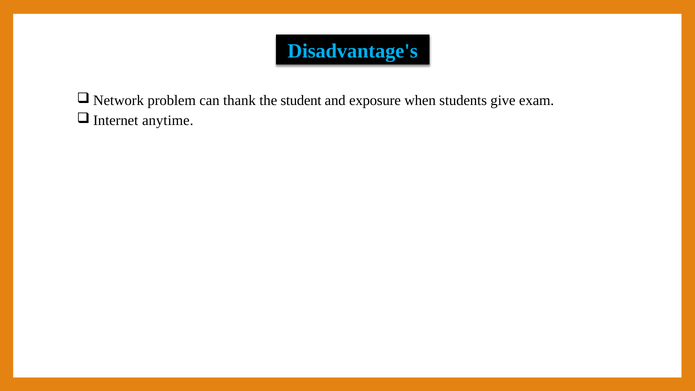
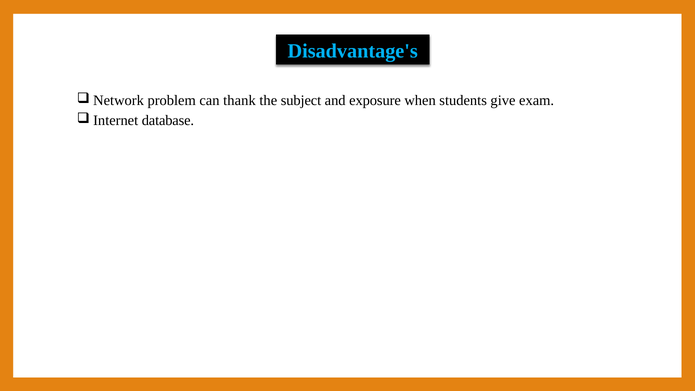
student: student -> subject
anytime: anytime -> database
